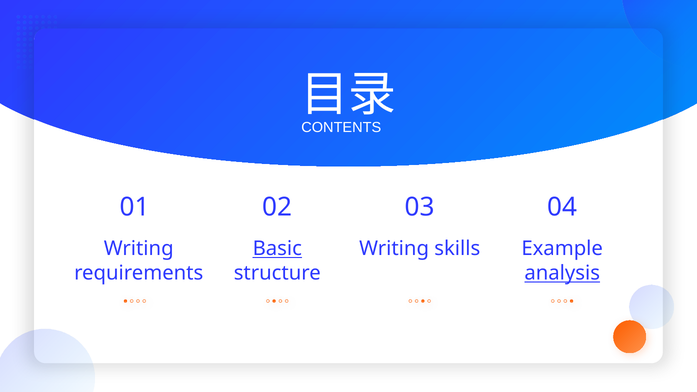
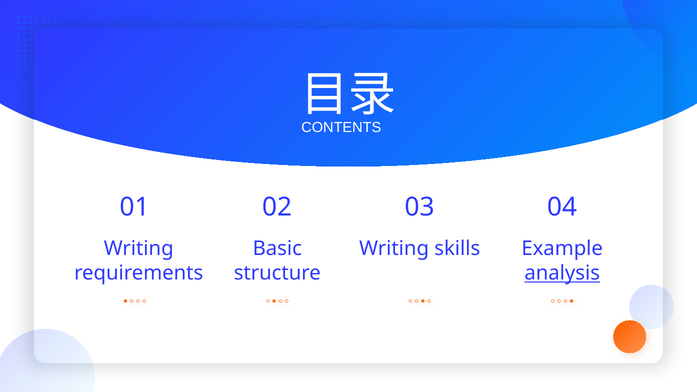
Basic underline: present -> none
